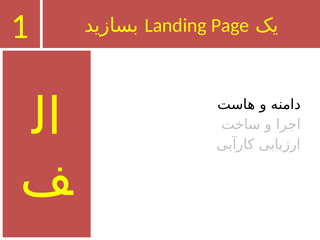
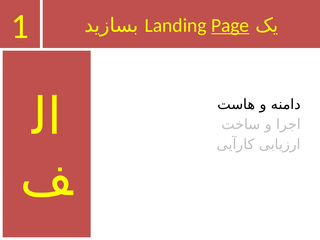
Page underline: none -> present
